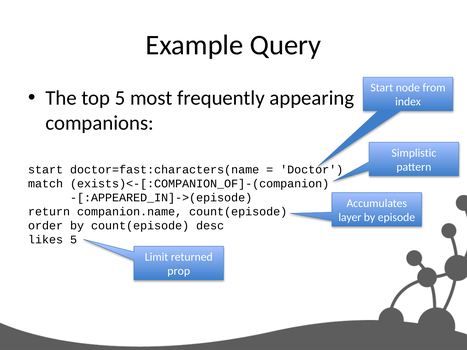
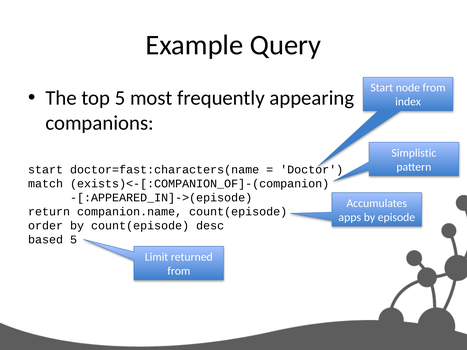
layer: layer -> apps
likes: likes -> based
prop at (179, 271): prop -> from
